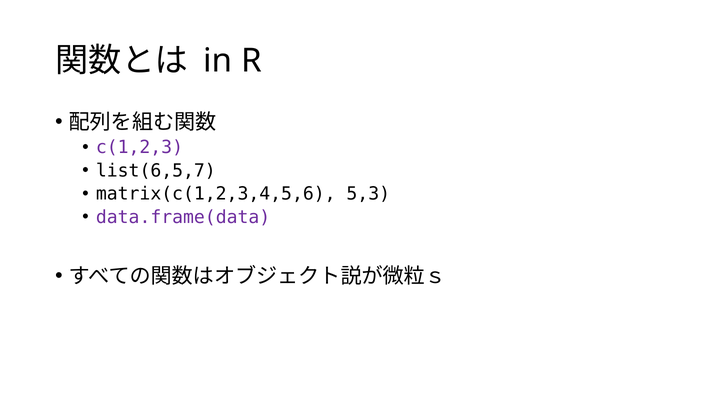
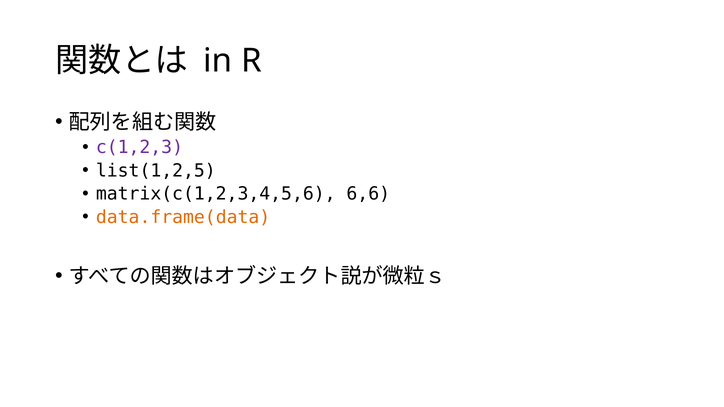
list(6,5,7: list(6,5,7 -> list(1,2,5
5,3: 5,3 -> 6,6
data.frame(data colour: purple -> orange
